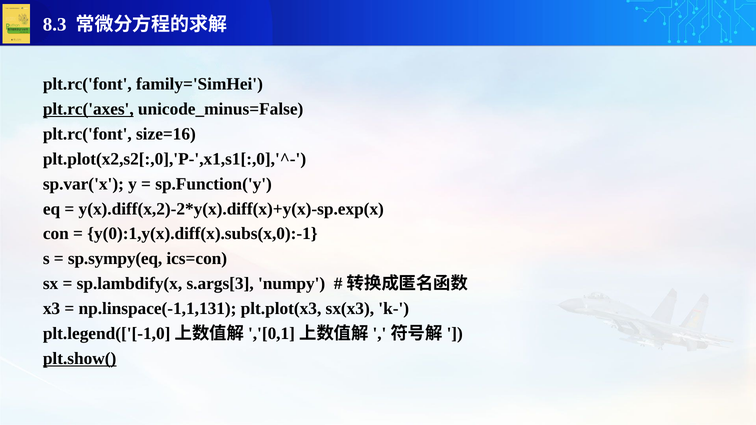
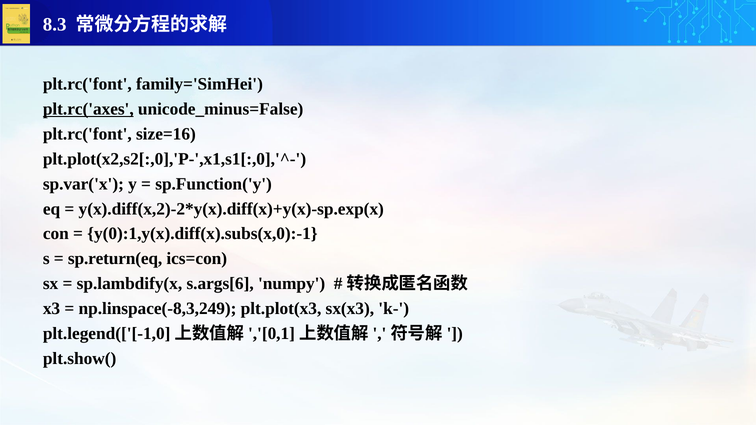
sp.sympy(eq: sp.sympy(eq -> sp.return(eq
s.args[3: s.args[3 -> s.args[6
np.linspace(-1,1,131: np.linspace(-1,1,131 -> np.linspace(-8,3,249
plt.show( underline: present -> none
